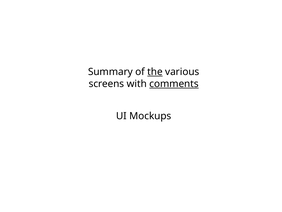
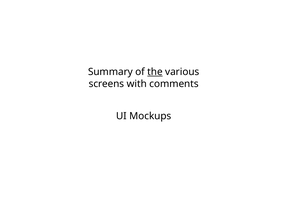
comments underline: present -> none
